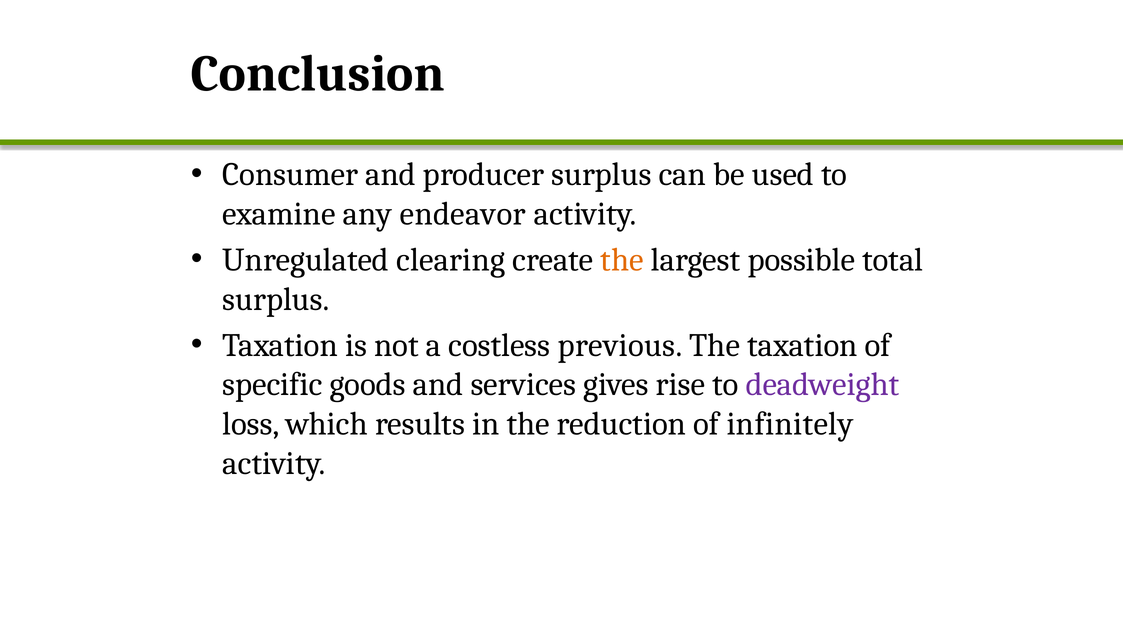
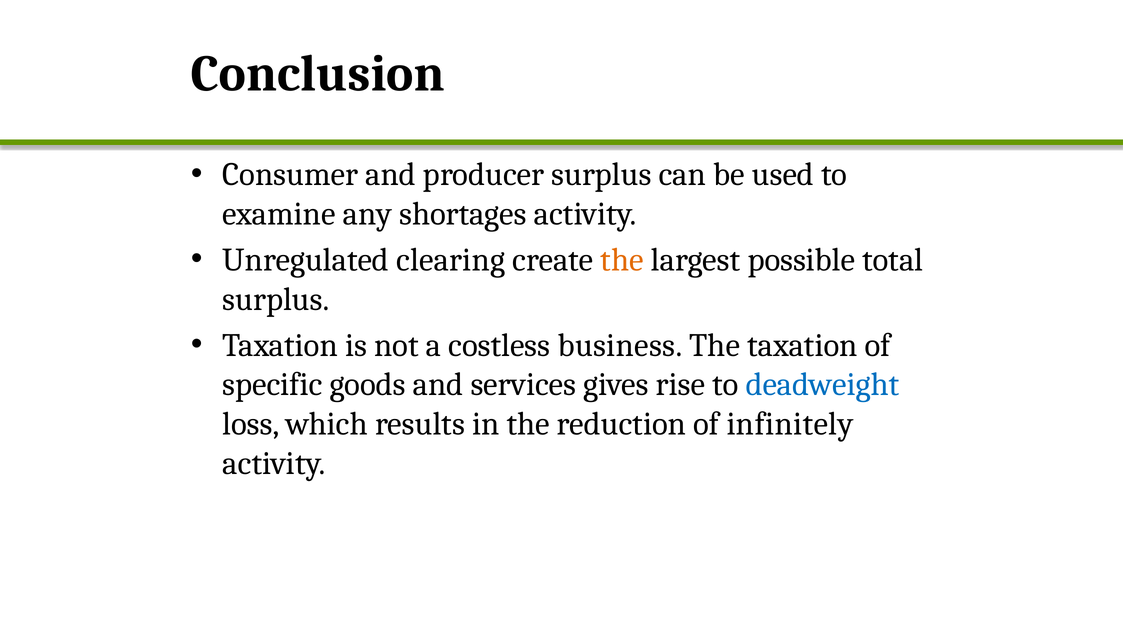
endeavor: endeavor -> shortages
previous: previous -> business
deadweight colour: purple -> blue
